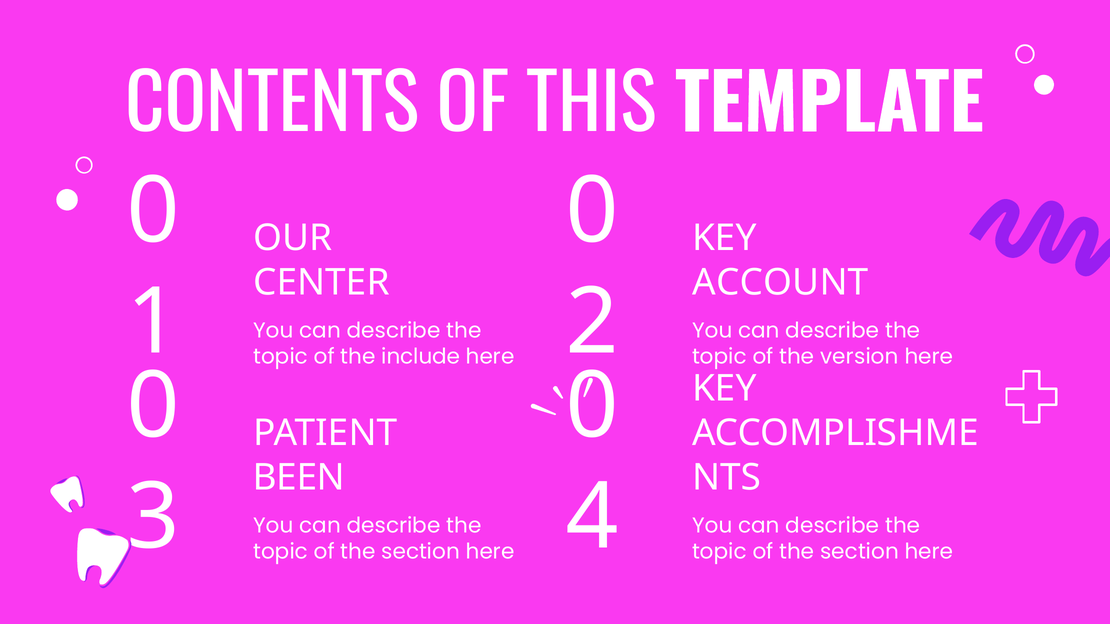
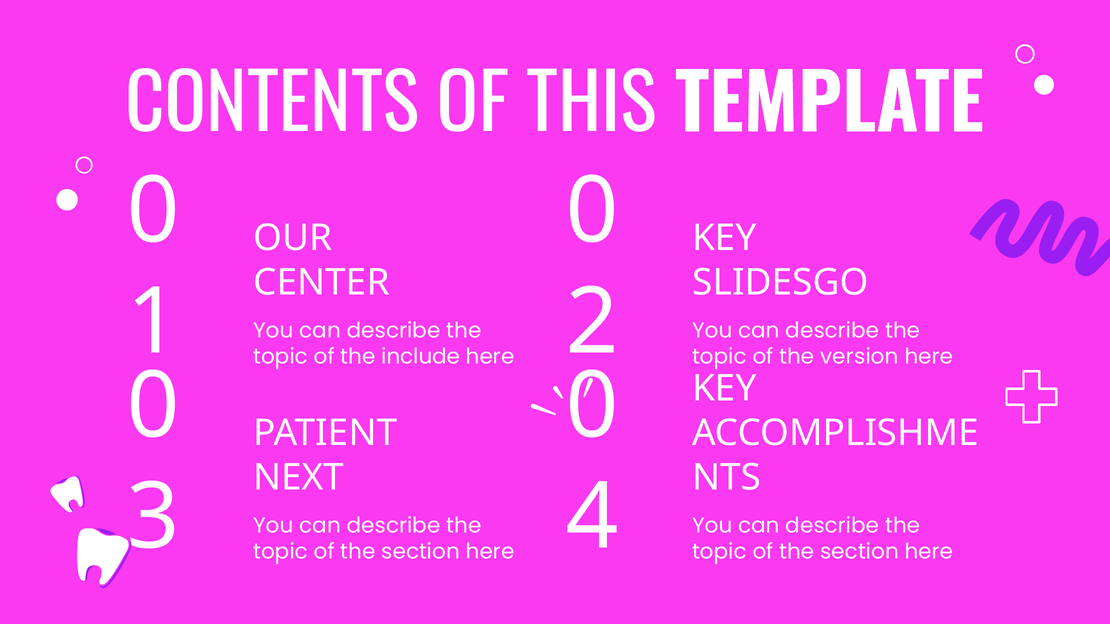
ACCOUNT: ACCOUNT -> SLIDESGO
BEEN: BEEN -> NEXT
